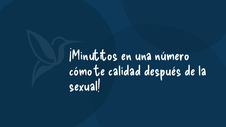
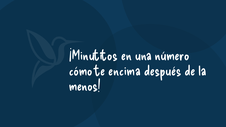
calidad: calidad -> encima
sexual: sexual -> menos
